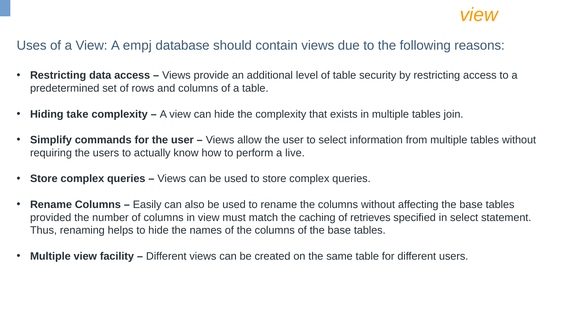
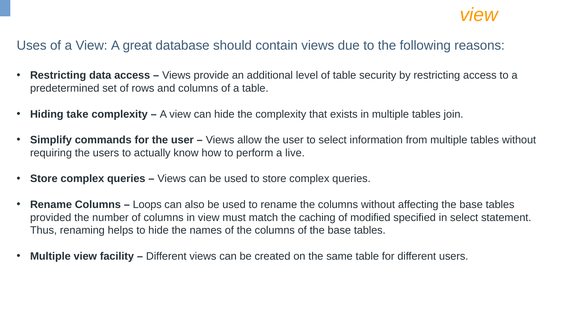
empj: empj -> great
Easily: Easily -> Loops
retrieves: retrieves -> modified
